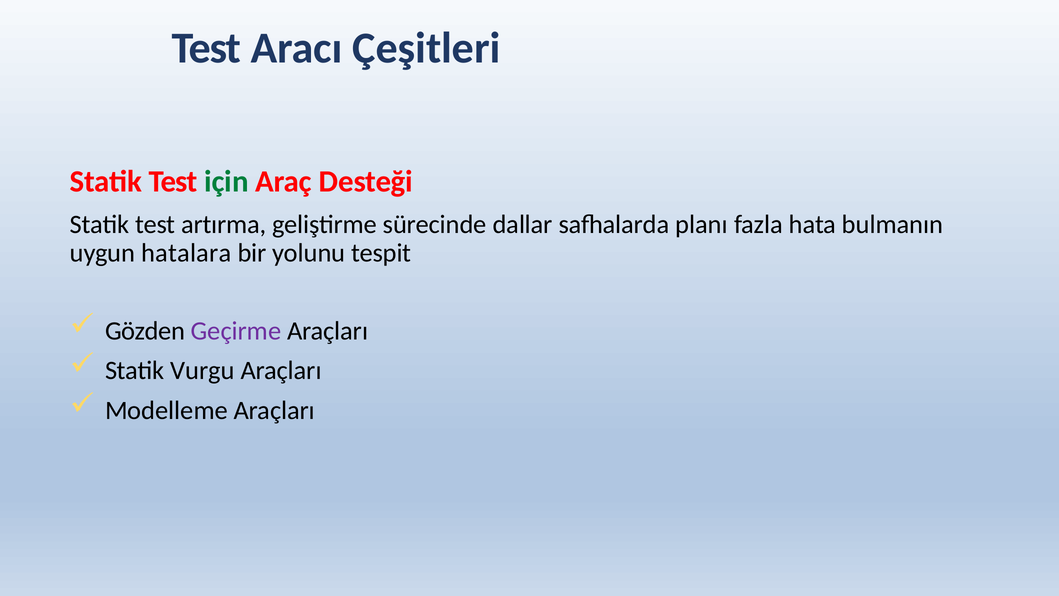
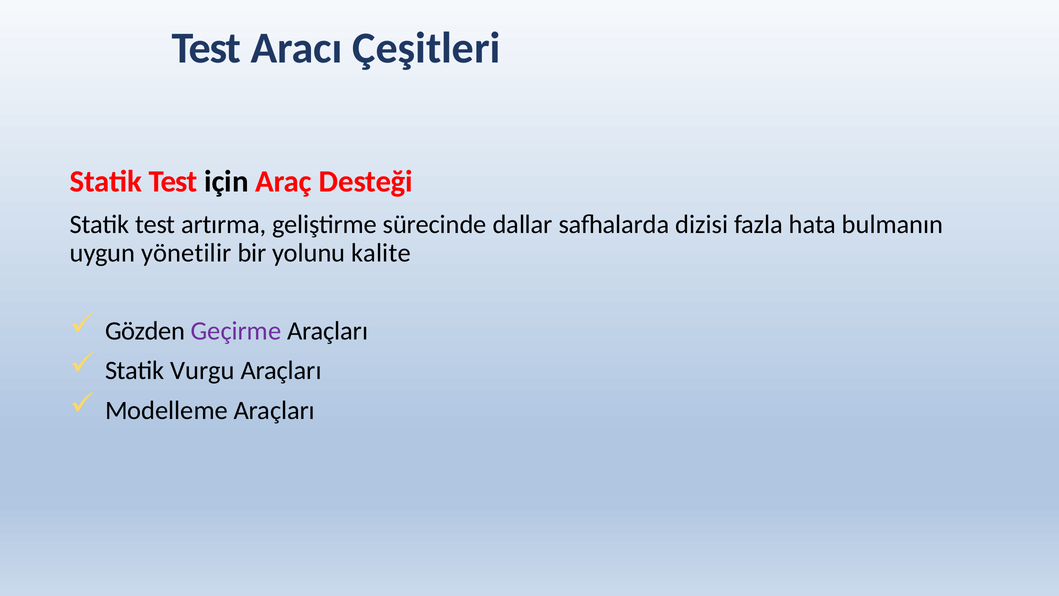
için colour: green -> black
planı: planı -> dizisi
hatalara: hatalara -> yönetilir
tespit: tespit -> kalite
